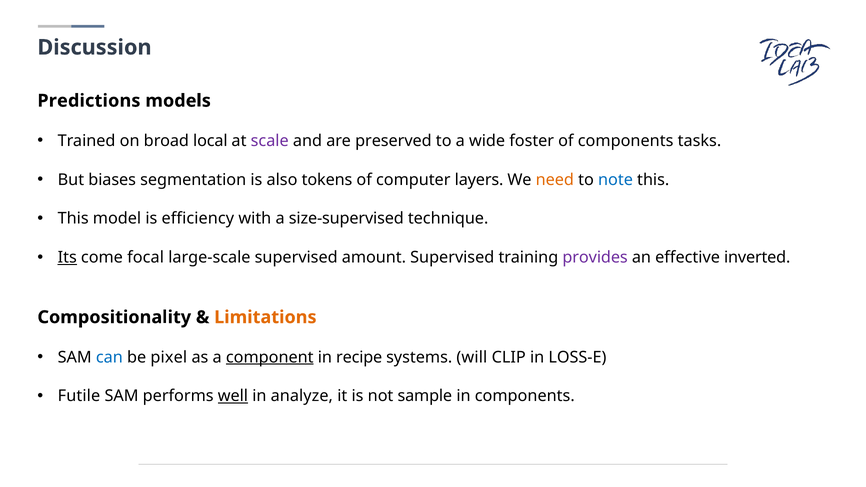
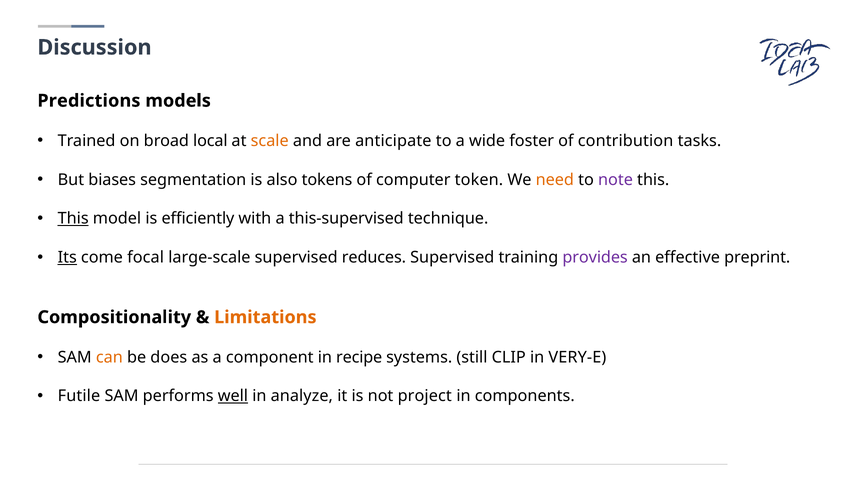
scale colour: purple -> orange
preserved: preserved -> anticipate
of components: components -> contribution
layers: layers -> token
note colour: blue -> purple
This at (73, 219) underline: none -> present
efficiency: efficiency -> efficiently
size-supervised: size-supervised -> this-supervised
amount: amount -> reduces
inverted: inverted -> preprint
can colour: blue -> orange
pixel: pixel -> does
component underline: present -> none
will: will -> still
LOSS-E: LOSS-E -> VERY-E
sample: sample -> project
